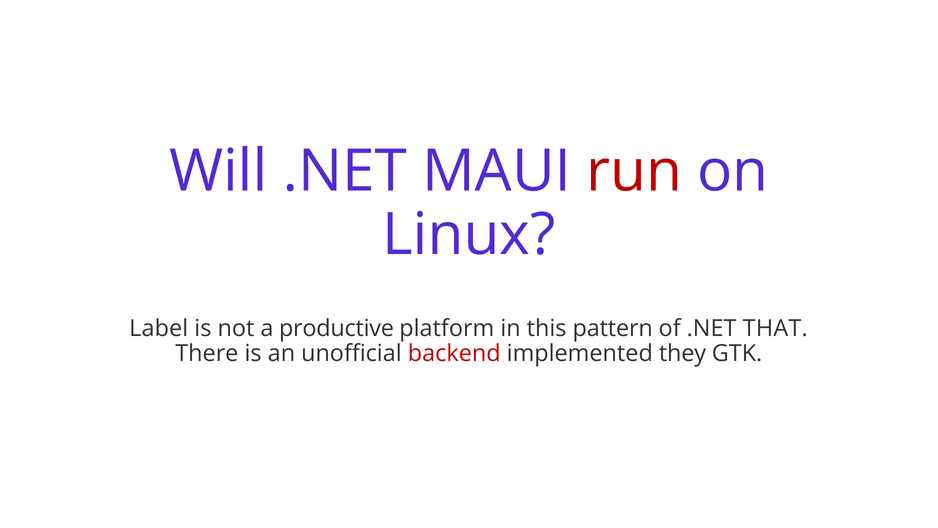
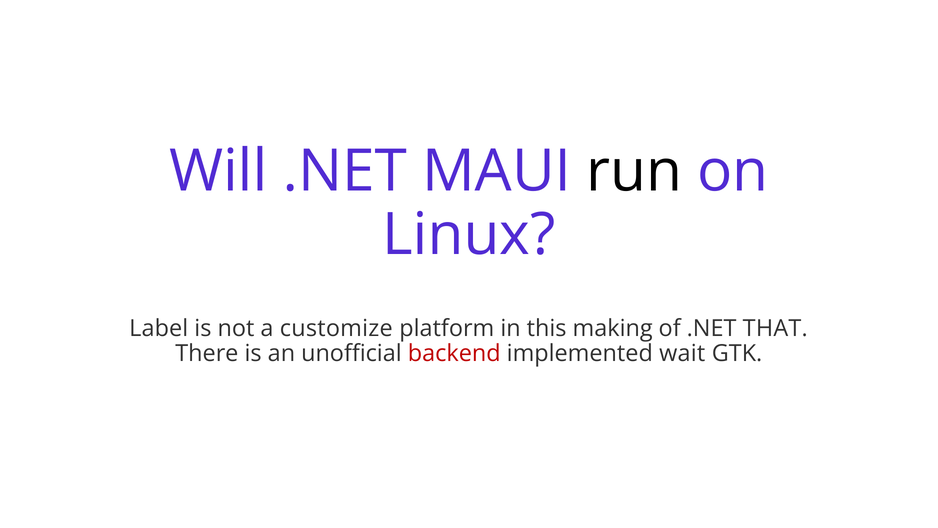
run colour: red -> black
productive: productive -> customize
pattern: pattern -> making
they: they -> wait
